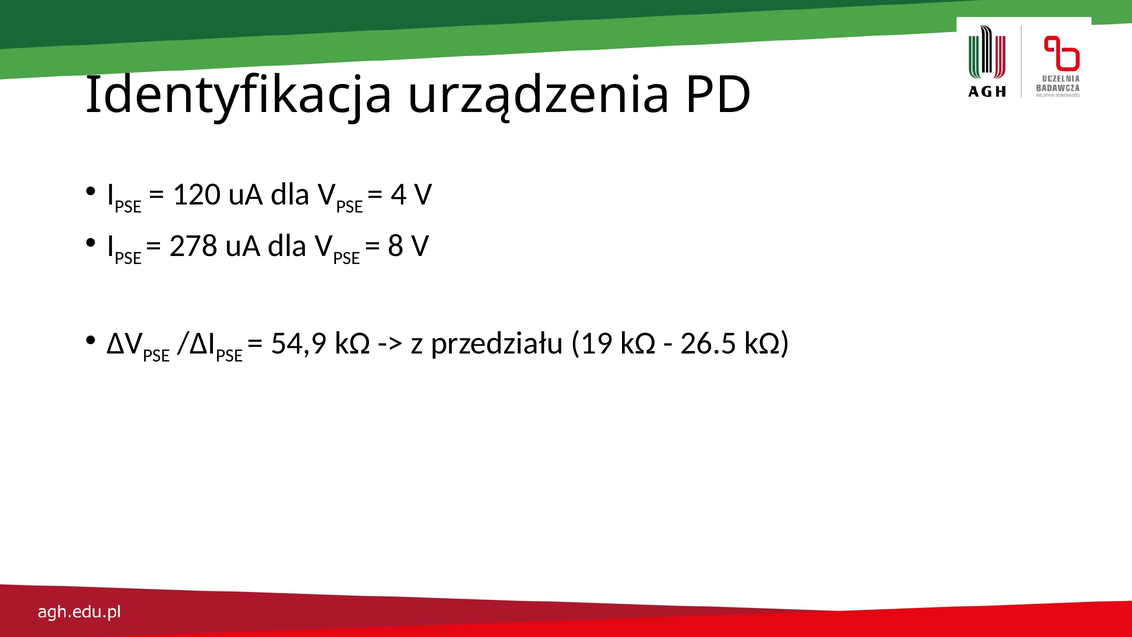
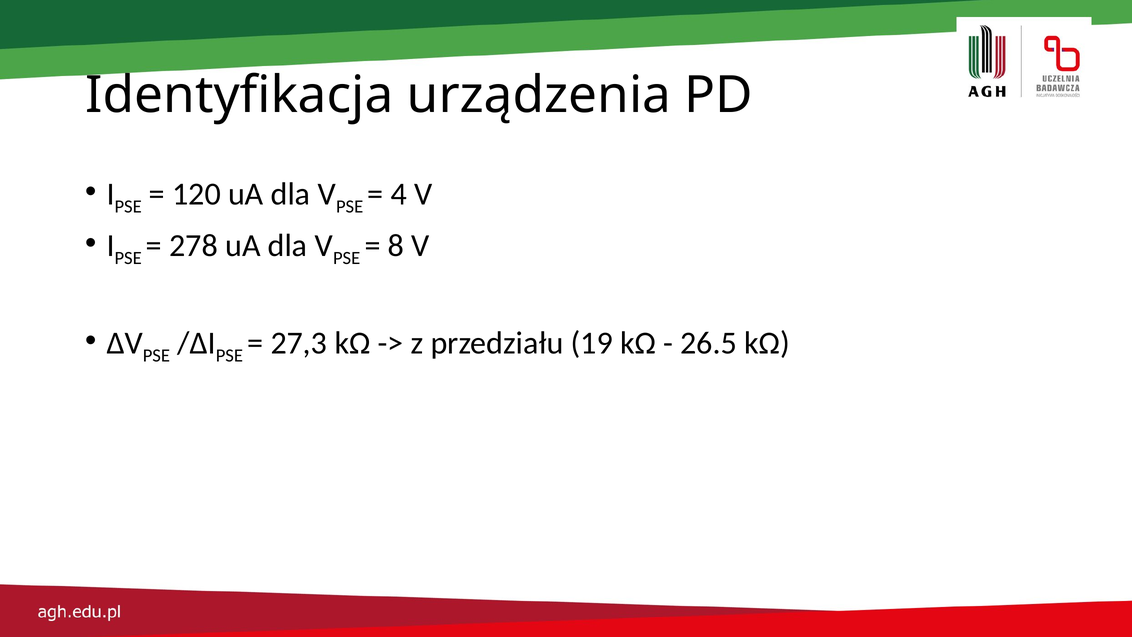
54,9: 54,9 -> 27,3
